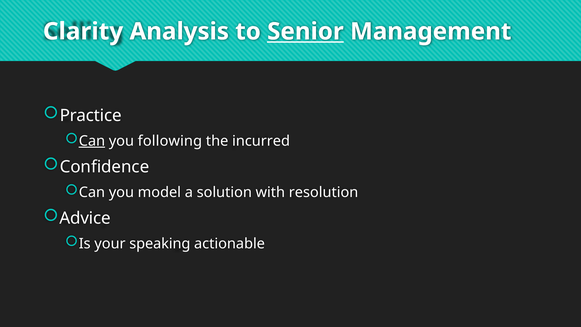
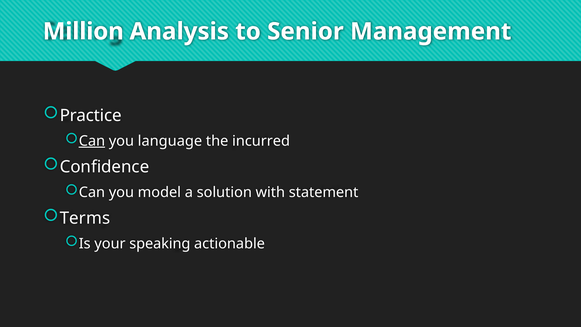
Clarity: Clarity -> Million
Senior underline: present -> none
following: following -> language
resolution: resolution -> statement
Advice: Advice -> Terms
